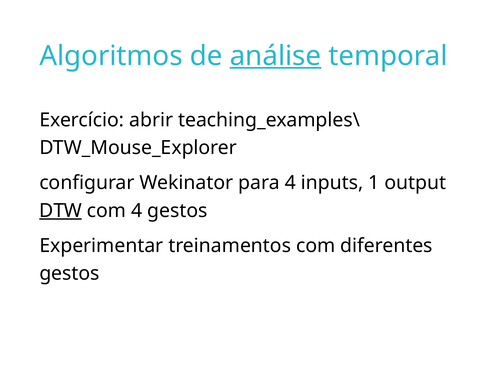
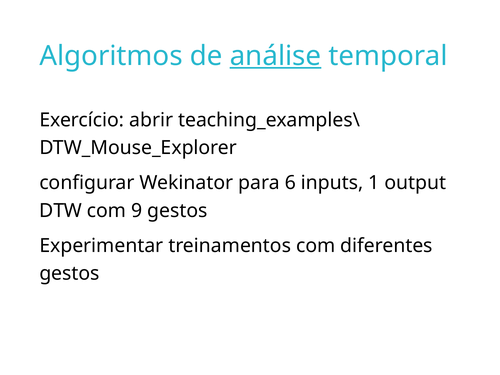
para 4: 4 -> 6
DTW underline: present -> none
com 4: 4 -> 9
